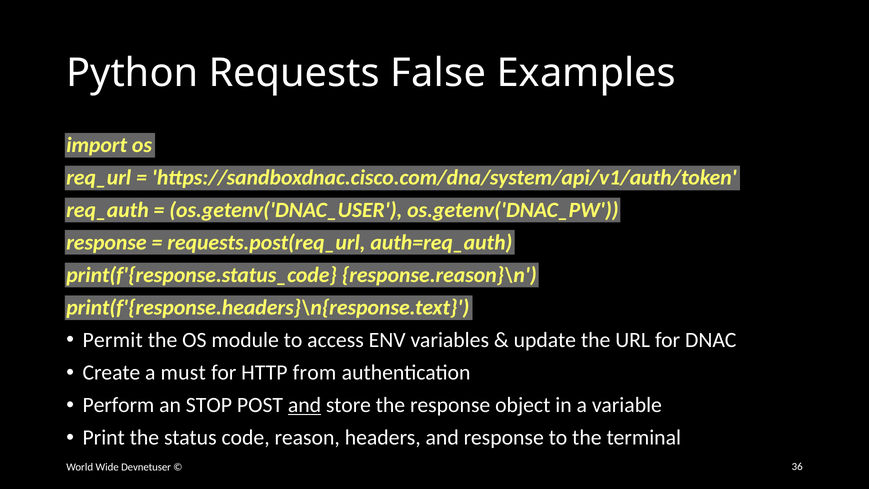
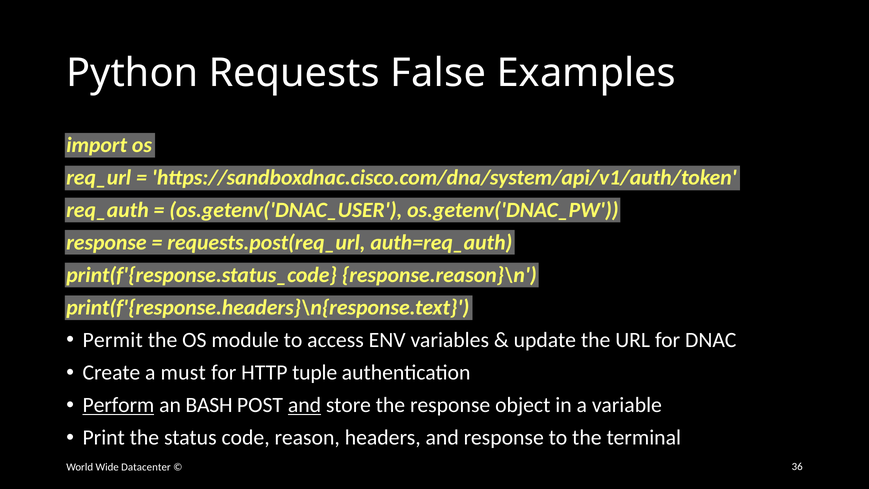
from: from -> tuple
Perform underline: none -> present
STOP: STOP -> BASH
Devnetuser: Devnetuser -> Datacenter
